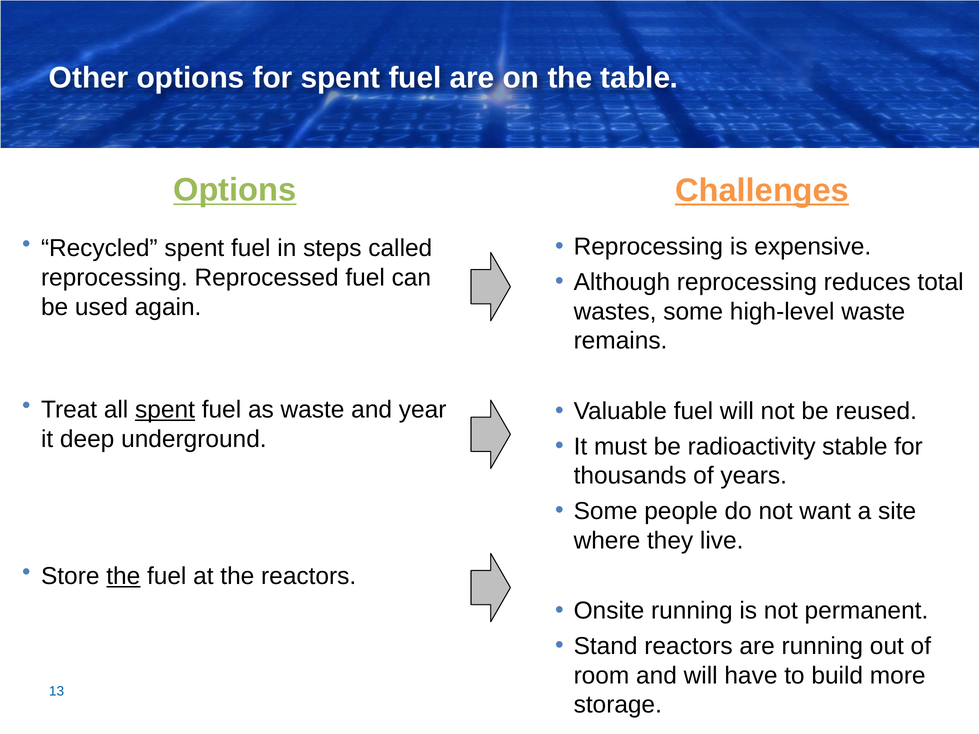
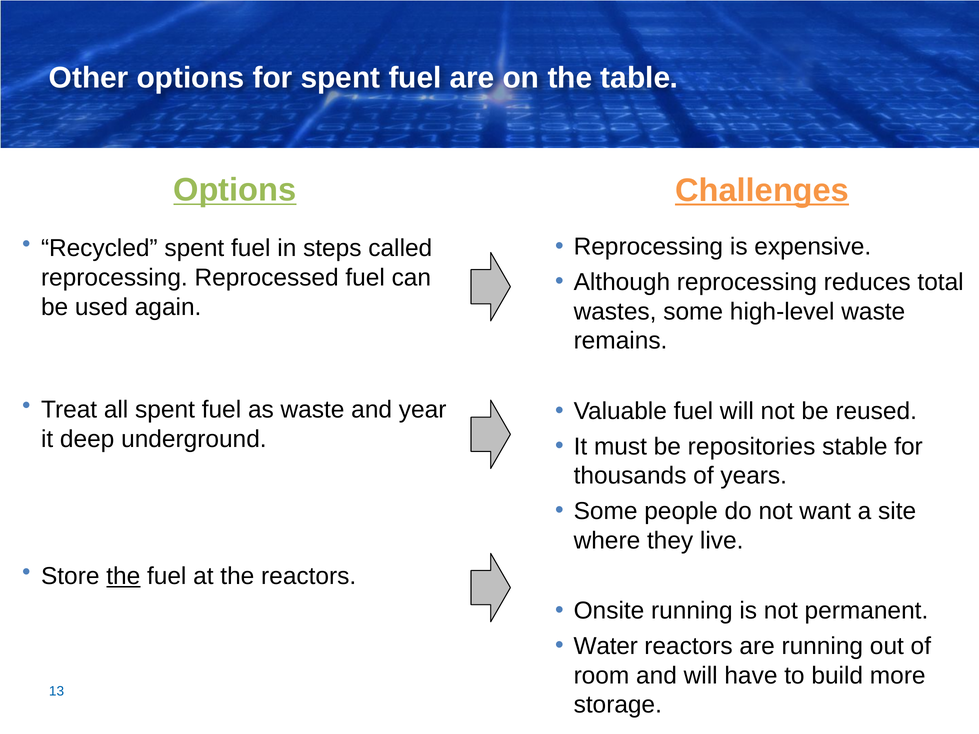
spent at (165, 410) underline: present -> none
radioactivity: radioactivity -> repositories
Stand: Stand -> Water
